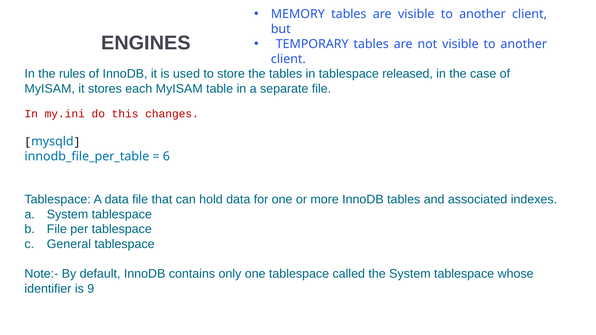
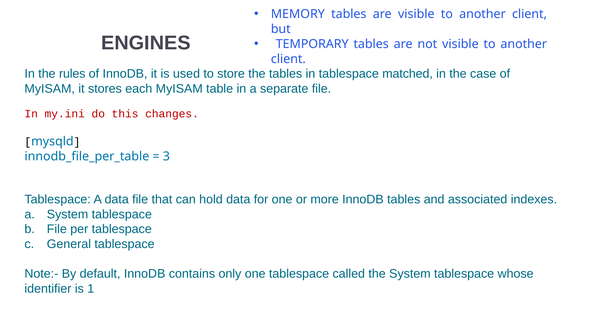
released: released -> matched
6: 6 -> 3
9: 9 -> 1
